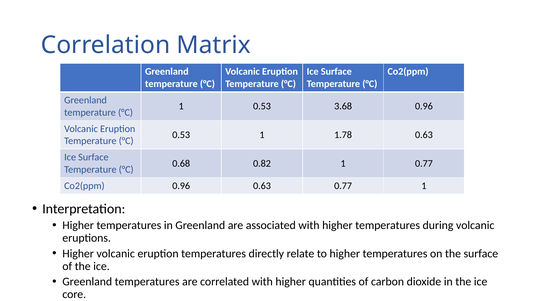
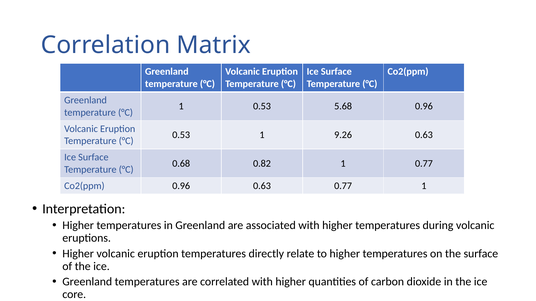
3.68: 3.68 -> 5.68
1.78: 1.78 -> 9.26
